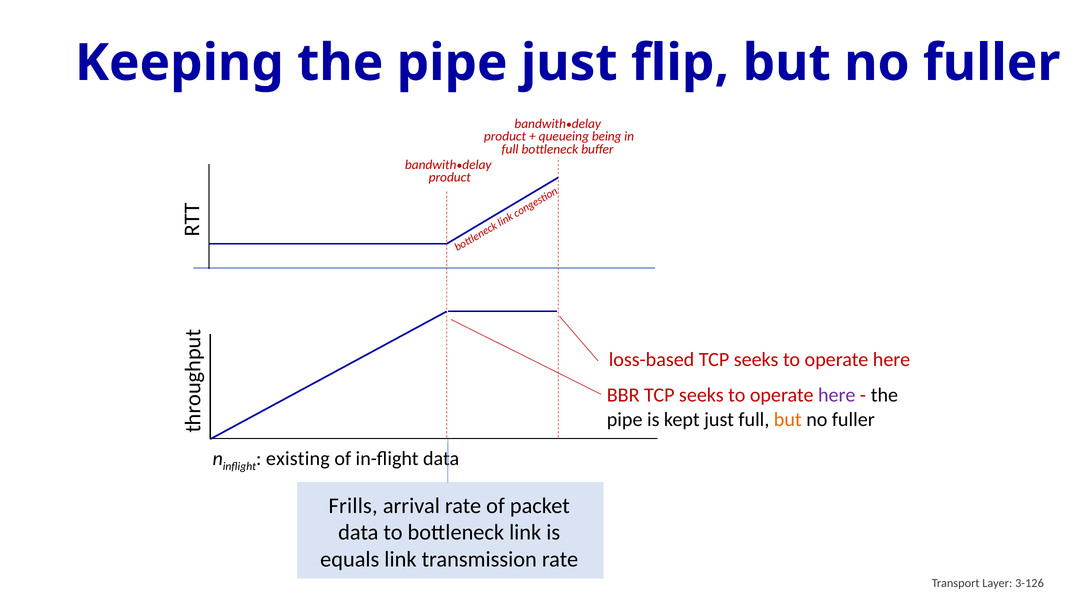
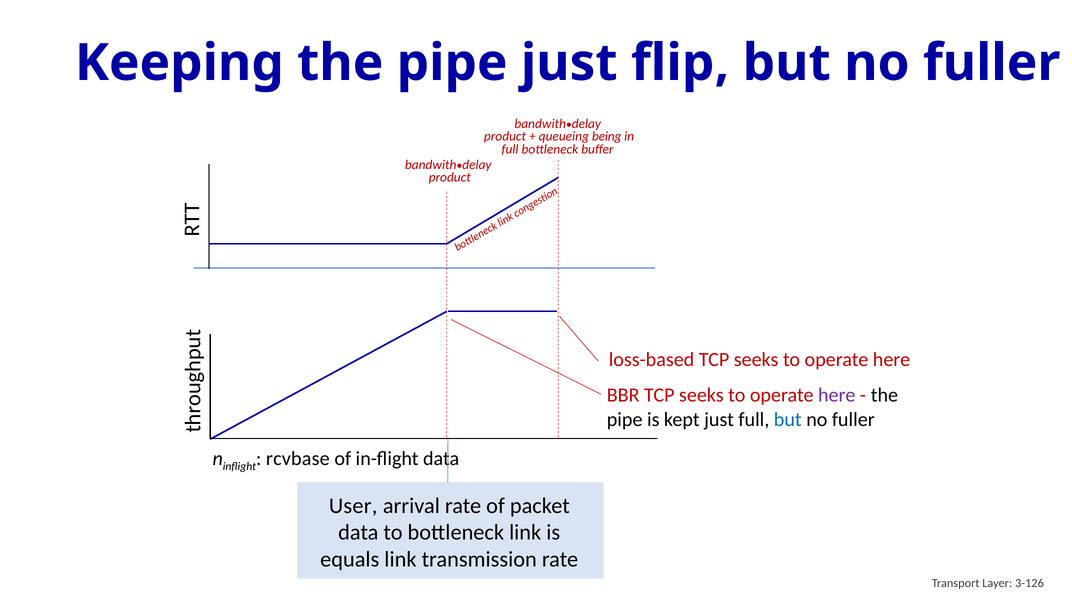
but at (788, 419) colour: orange -> blue
existing: existing -> rcvbase
Frills: Frills -> User
